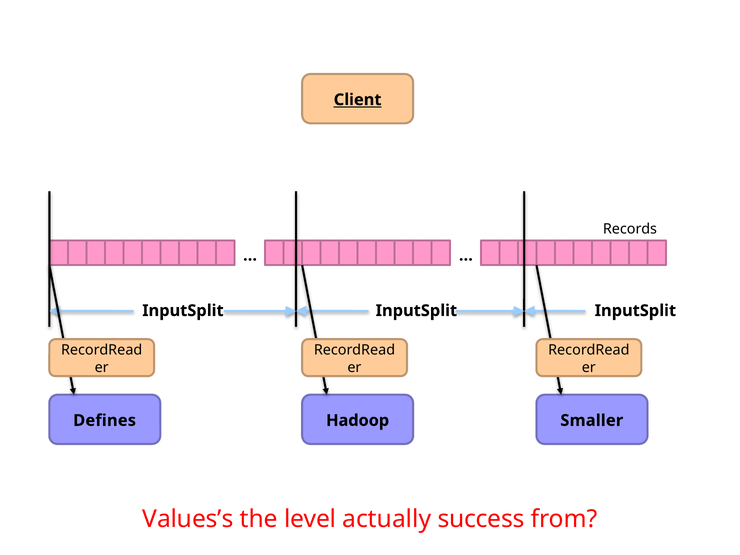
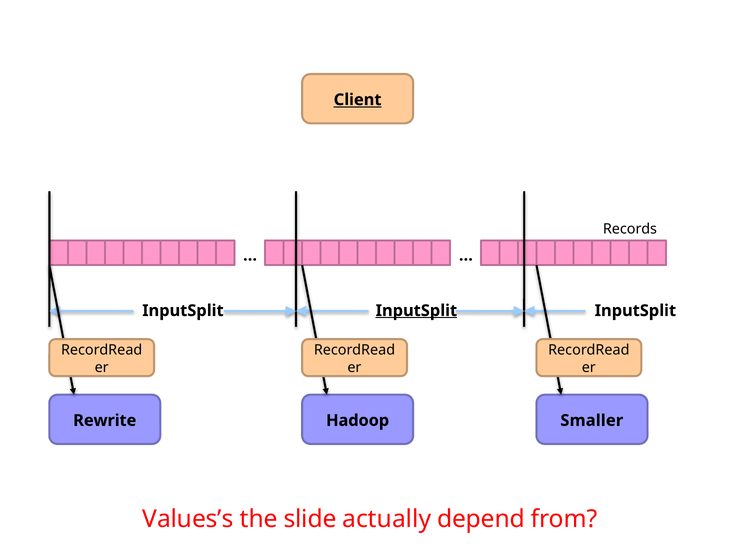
InputSplit at (416, 311) underline: none -> present
Defines: Defines -> Rewrite
level: level -> slide
success: success -> depend
